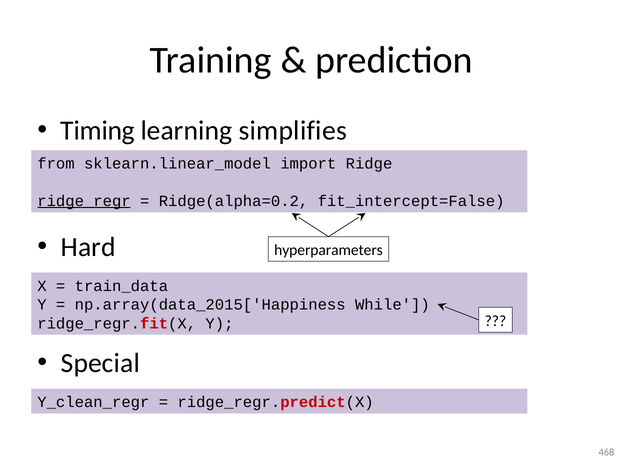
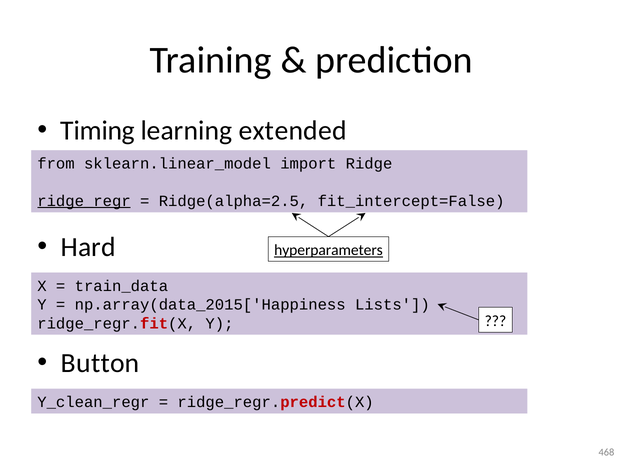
simplifies: simplifies -> extended
Ridge(alpha=0.2: Ridge(alpha=0.2 -> Ridge(alpha=2.5
hyperparameters underline: none -> present
While: While -> Lists
Special: Special -> Button
